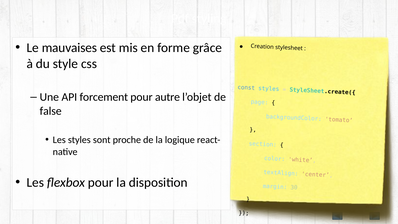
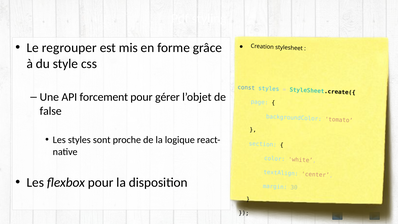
mauvaises: mauvaises -> regrouper
autre: autre -> gérer
